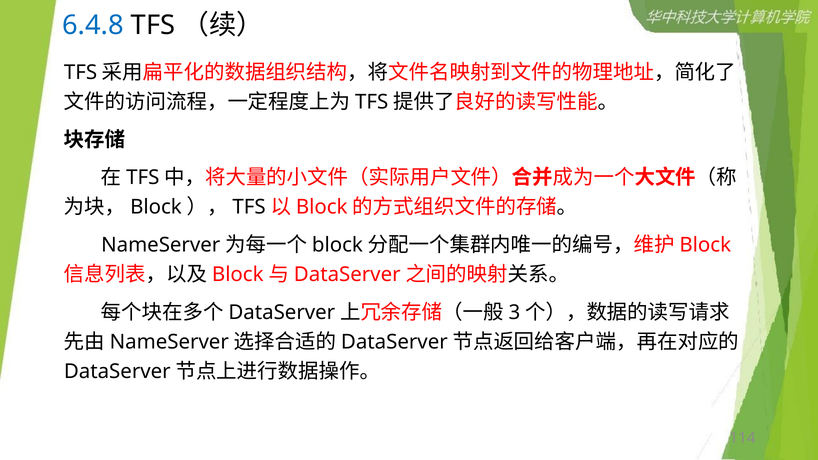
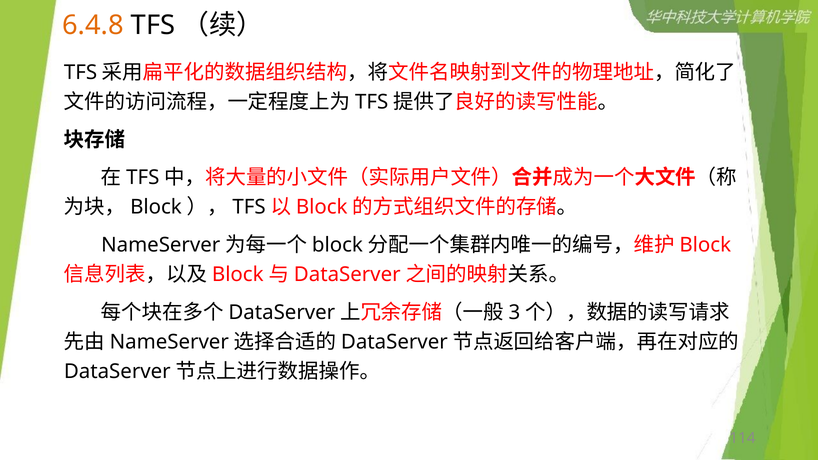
6.4.8 colour: blue -> orange
